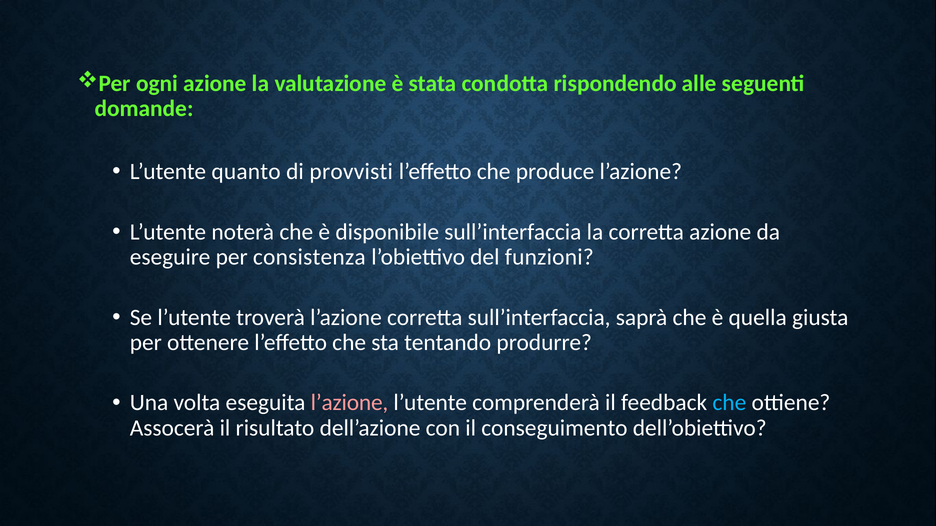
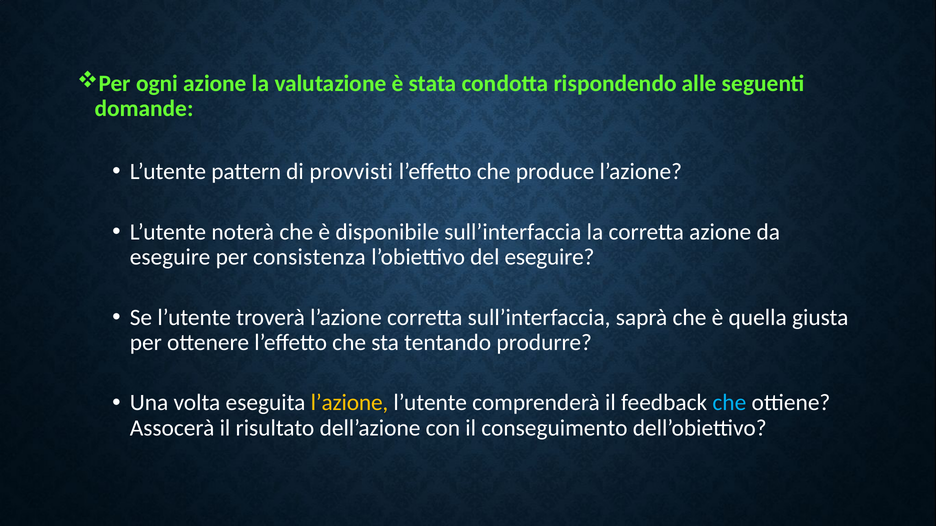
quanto: quanto -> pattern
del funzioni: funzioni -> eseguire
l’azione at (350, 403) colour: pink -> yellow
